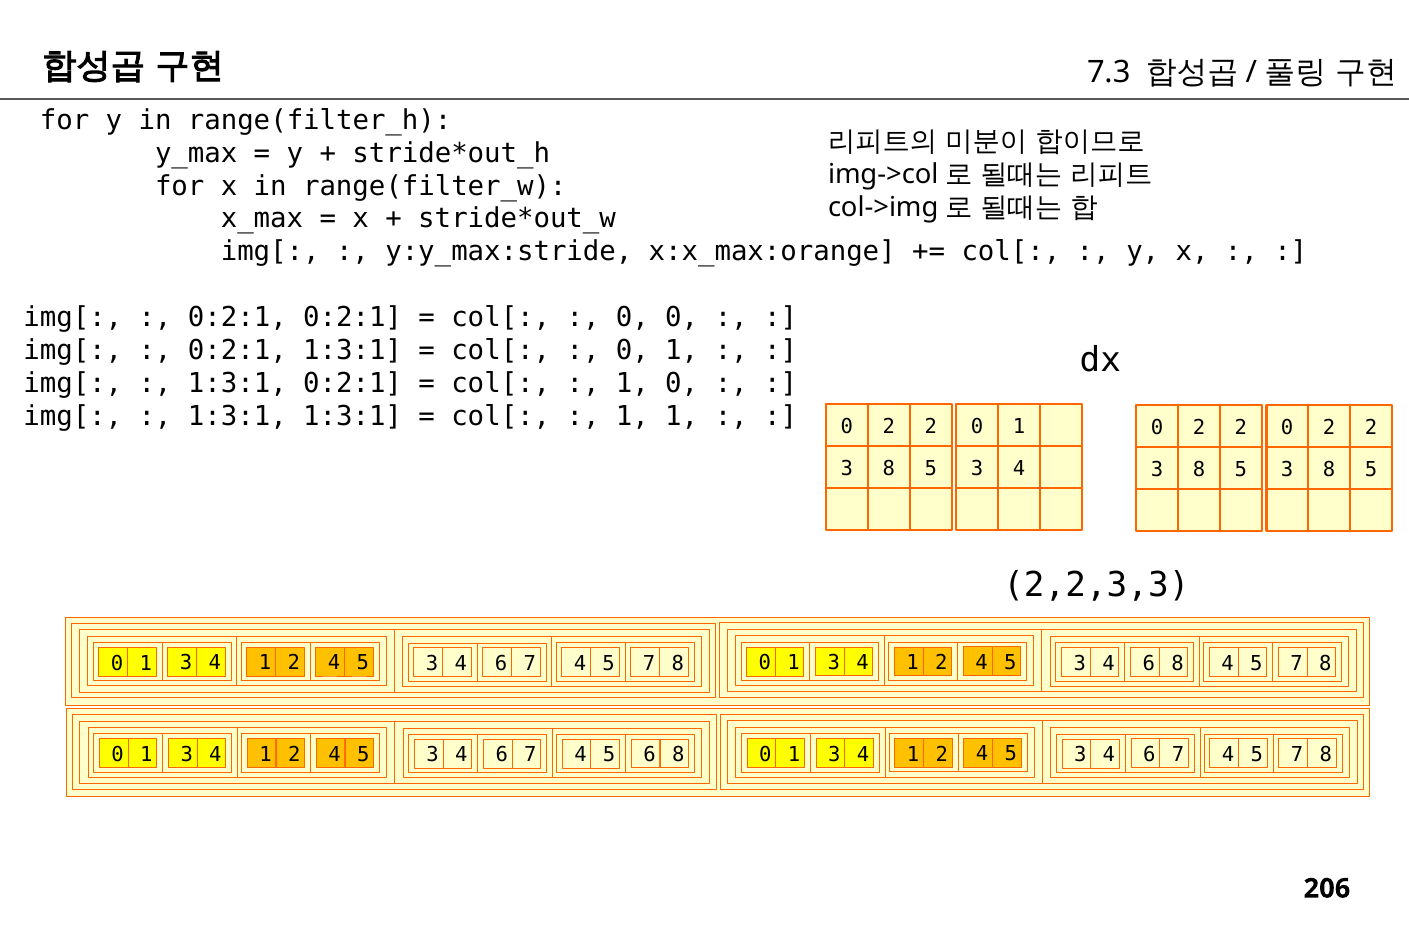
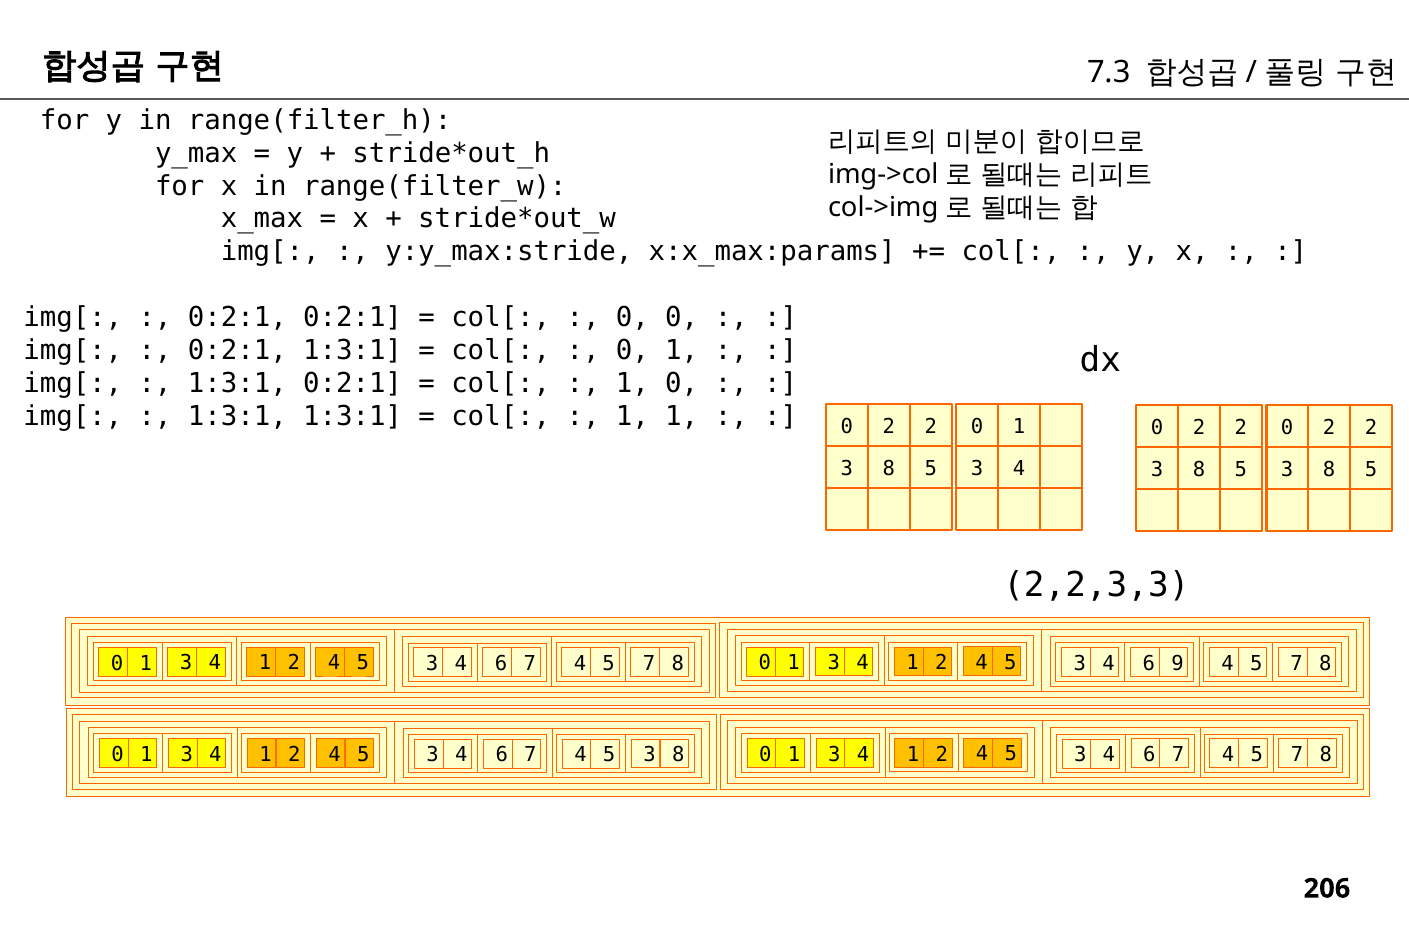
x:x_max:orange: x:x_max:orange -> x:x_max:params
4 6 8: 8 -> 9
7 4 5 6: 6 -> 3
